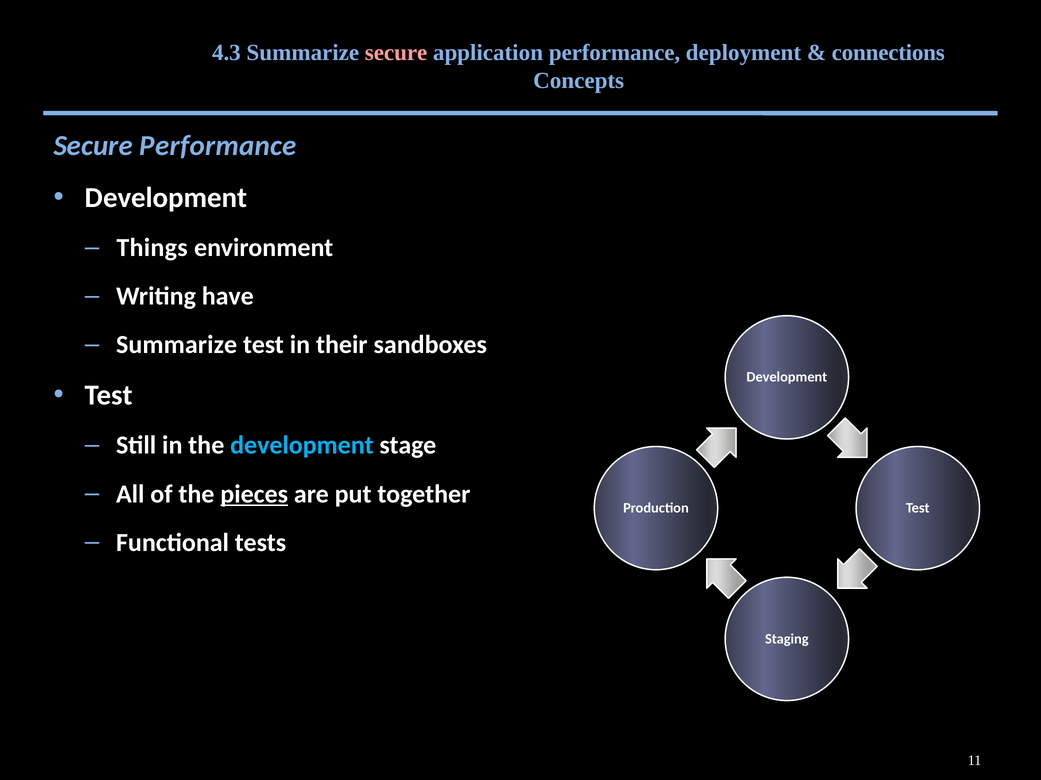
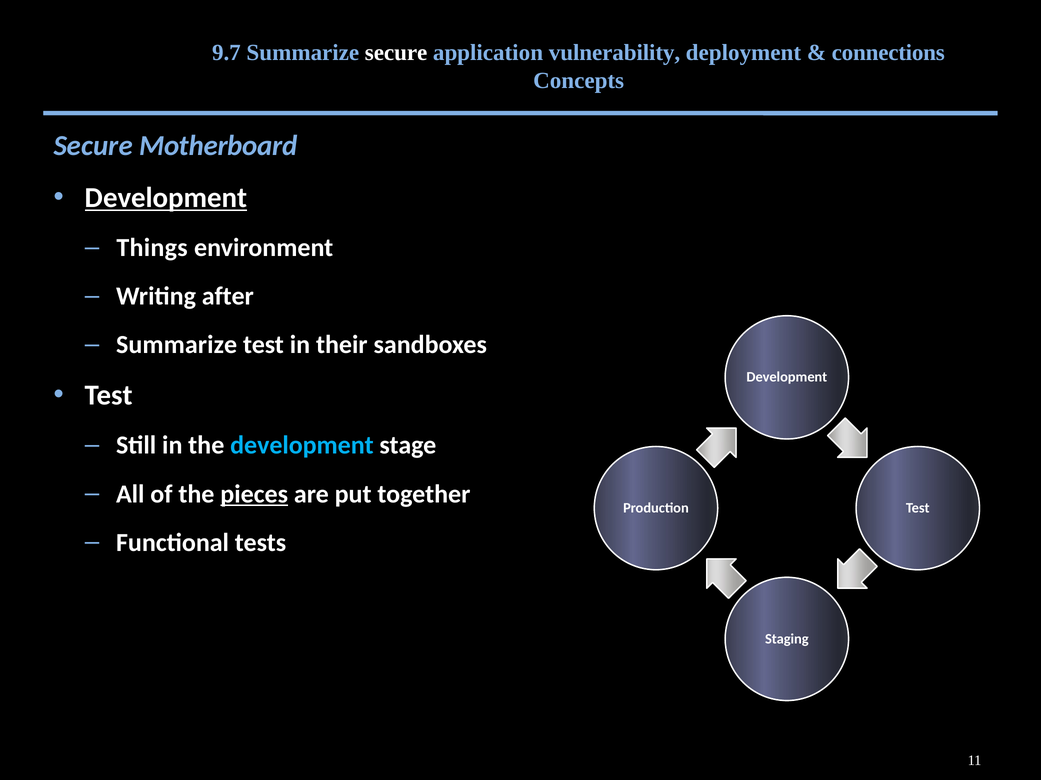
4.3: 4.3 -> 9.7
secure at (396, 53) colour: pink -> white
application performance: performance -> vulnerability
Secure Performance: Performance -> Motherboard
Development at (166, 198) underline: none -> present
have: have -> after
